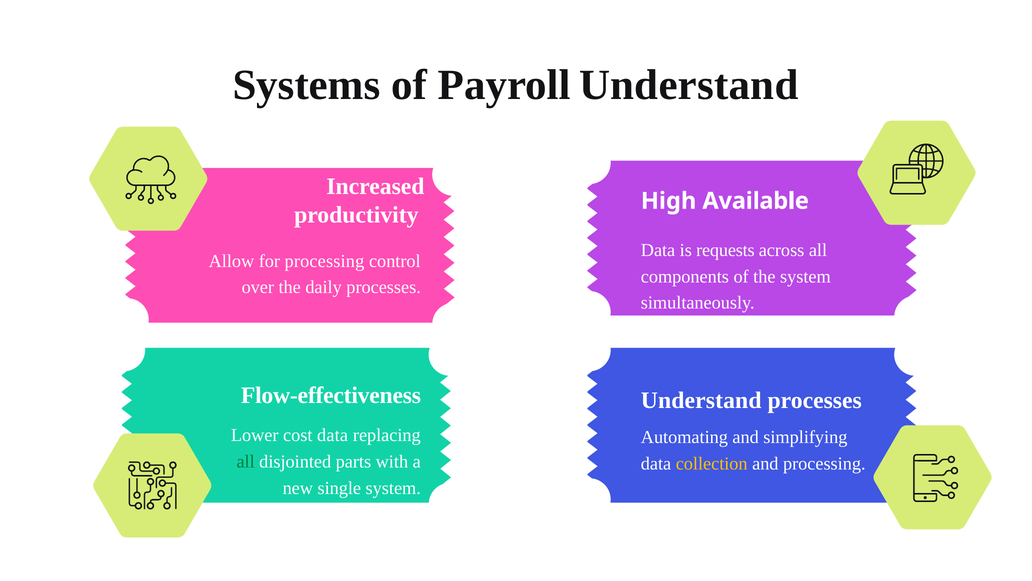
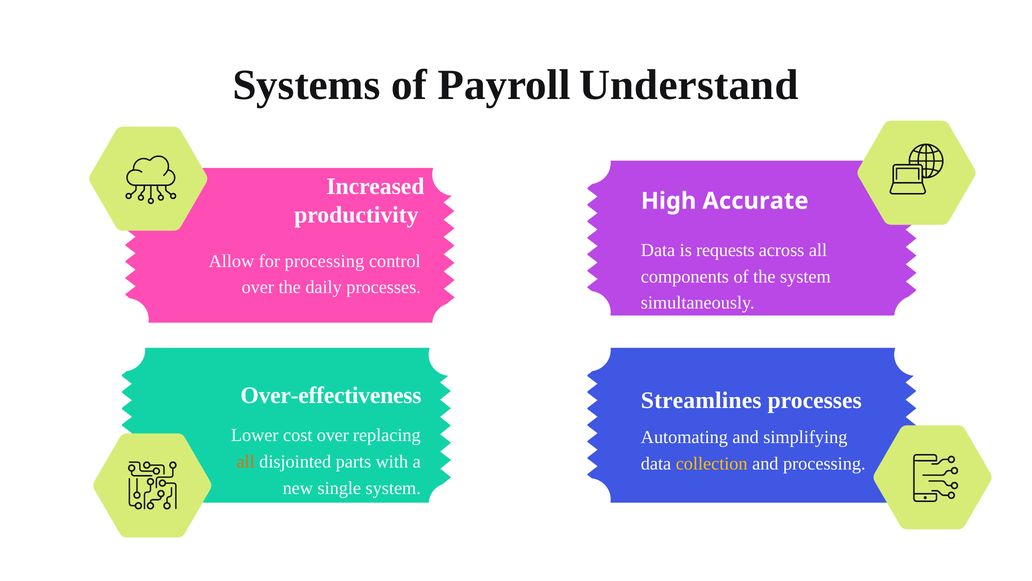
Available: Available -> Accurate
Flow-effectiveness: Flow-effectiveness -> Over-effectiveness
Understand at (701, 400): Understand -> Streamlines
cost data: data -> over
all at (246, 461) colour: green -> orange
